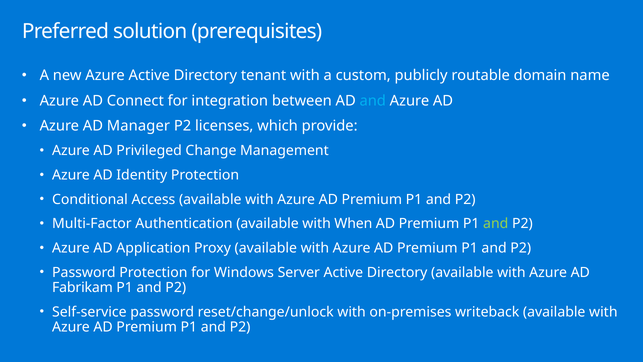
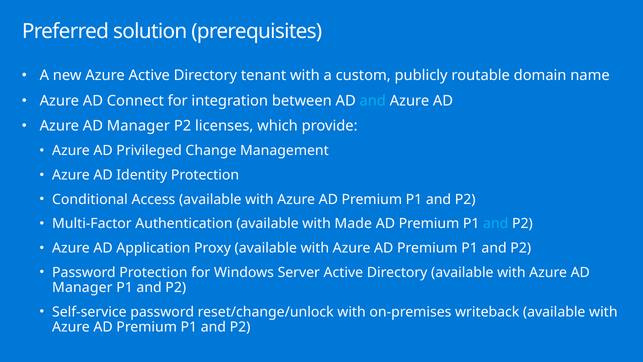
When: When -> Made
and at (496, 224) colour: light green -> light blue
Fabrikam at (82, 287): Fabrikam -> Manager
